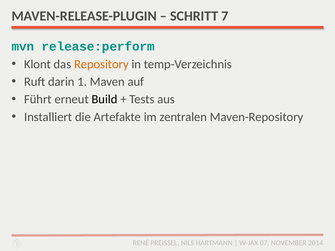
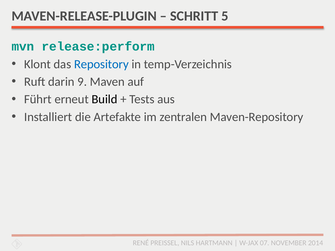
7: 7 -> 5
Repository colour: orange -> blue
1: 1 -> 9
